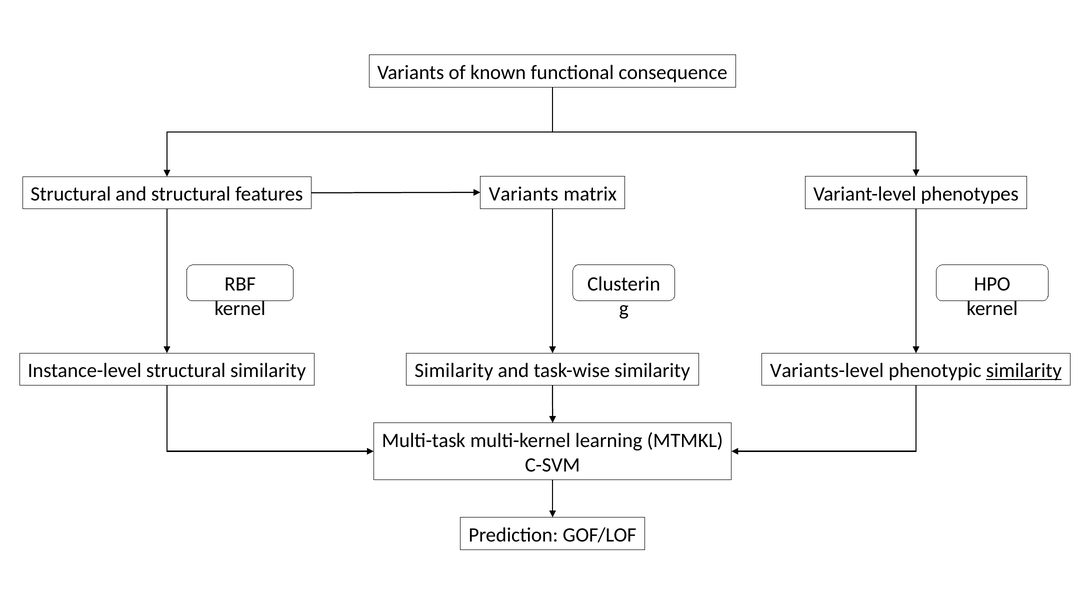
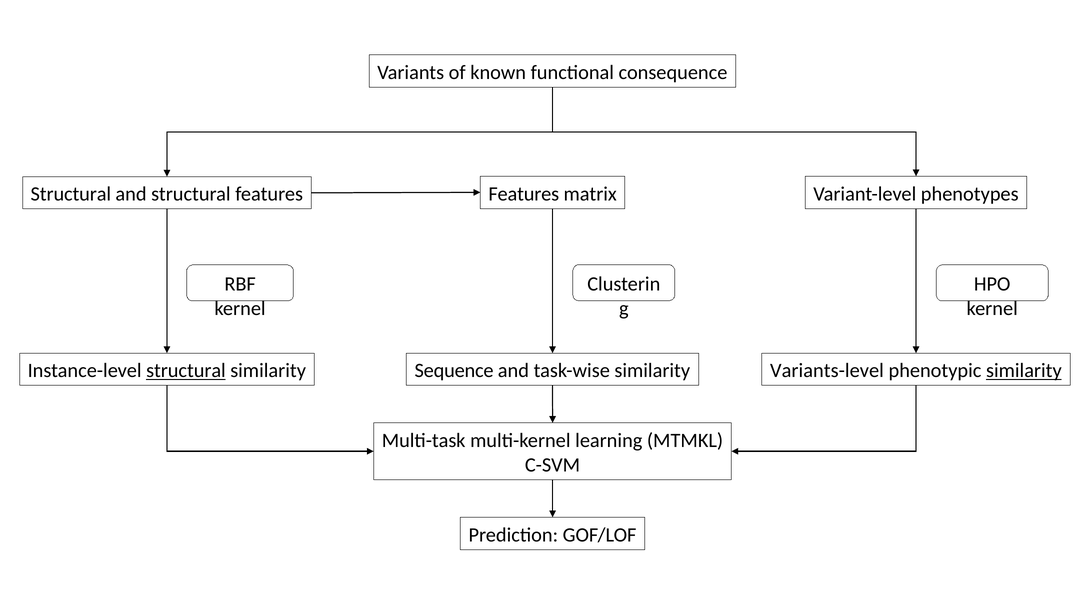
Variants at (524, 194): Variants -> Features
structural at (186, 371) underline: none -> present
Similarity at (454, 371): Similarity -> Sequence
